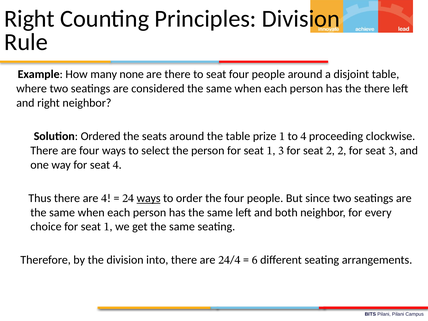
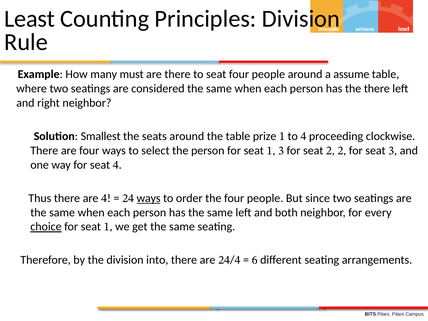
Right at (30, 19): Right -> Least
none: none -> must
disjoint: disjoint -> assume
Ordered: Ordered -> Smallest
choice underline: none -> present
